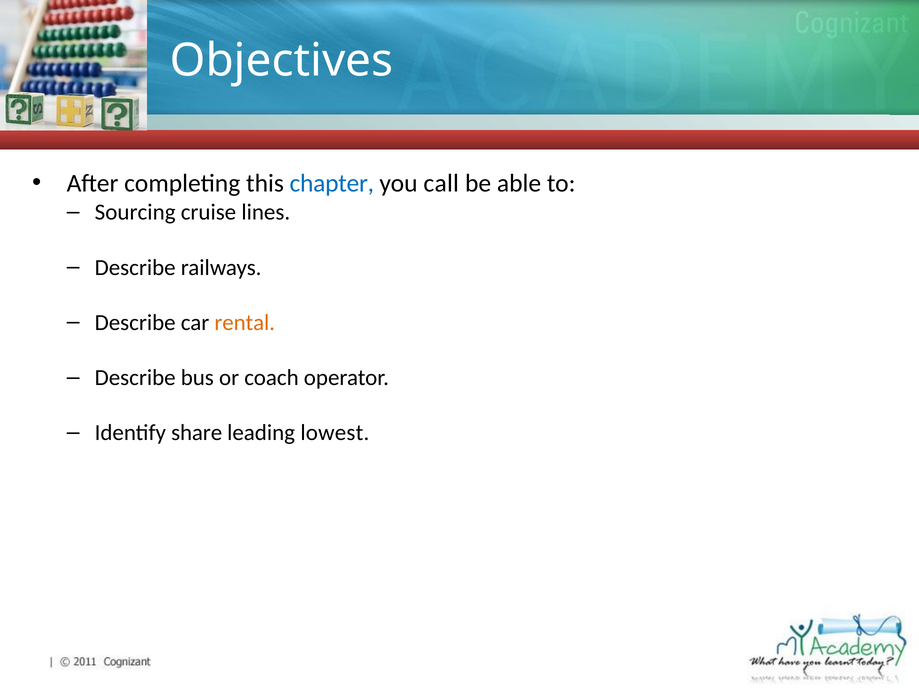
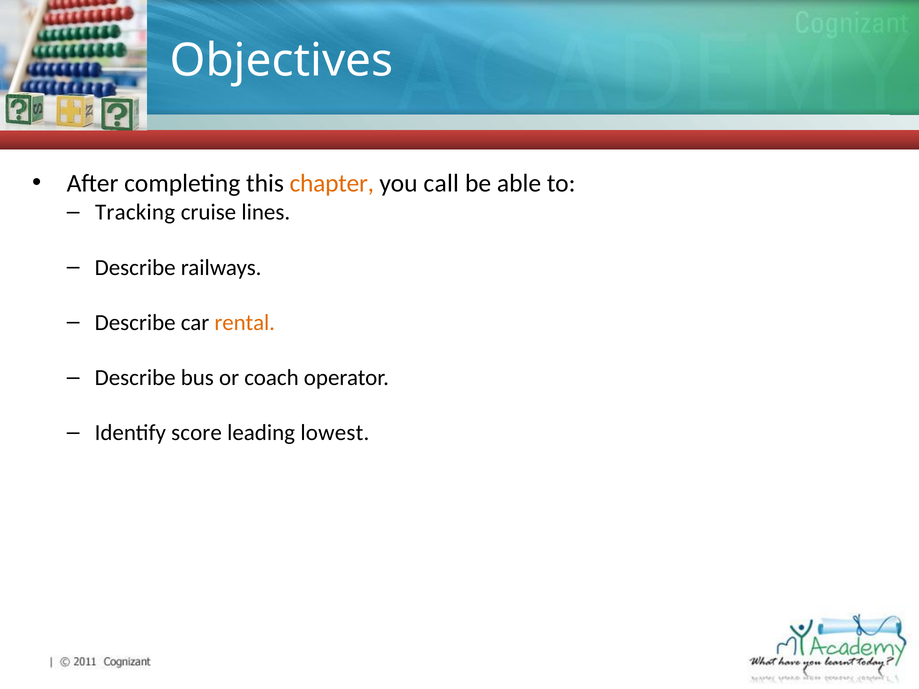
chapter colour: blue -> orange
Sourcing: Sourcing -> Tracking
share: share -> score
